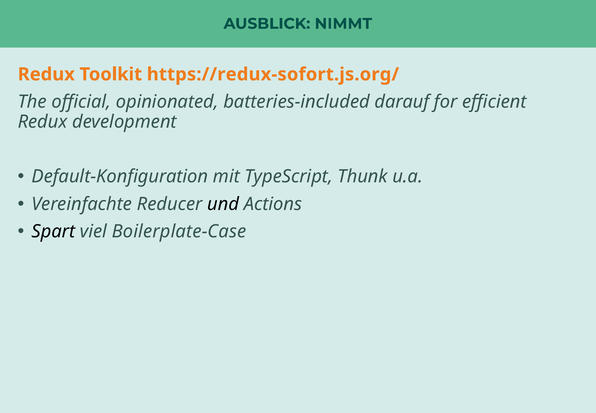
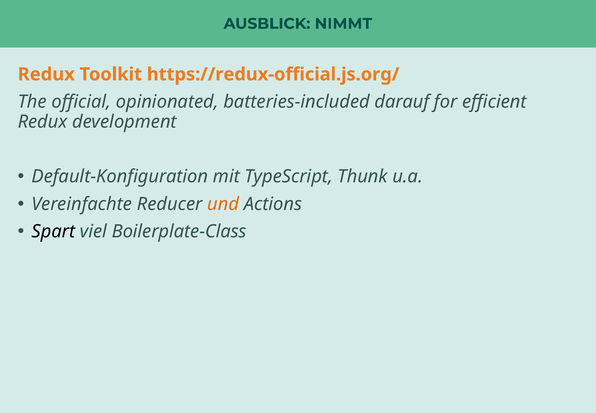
https://redux-sofort.js.org/: https://redux-sofort.js.org/ -> https://redux-official.js.org/
und colour: black -> orange
Boilerplate-Case: Boilerplate-Case -> Boilerplate-Class
